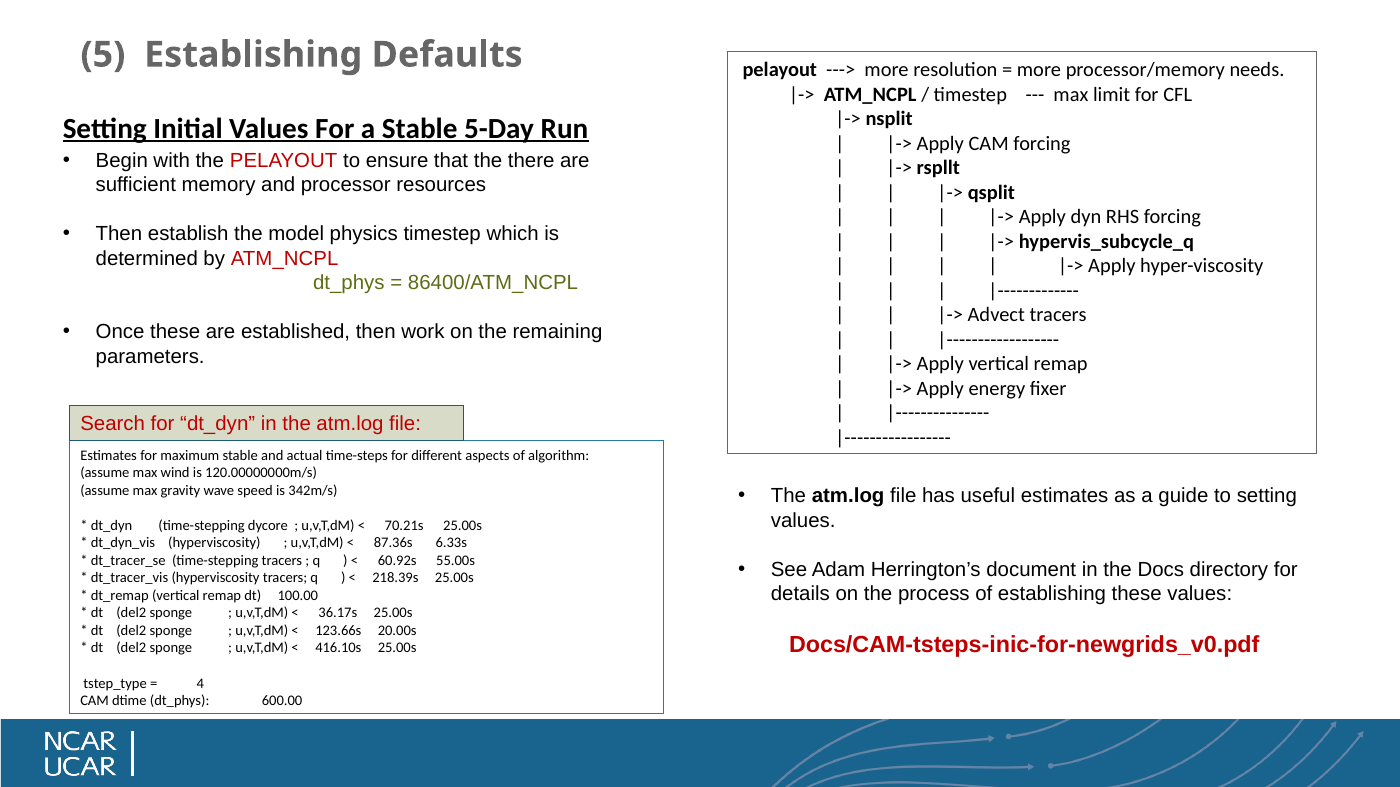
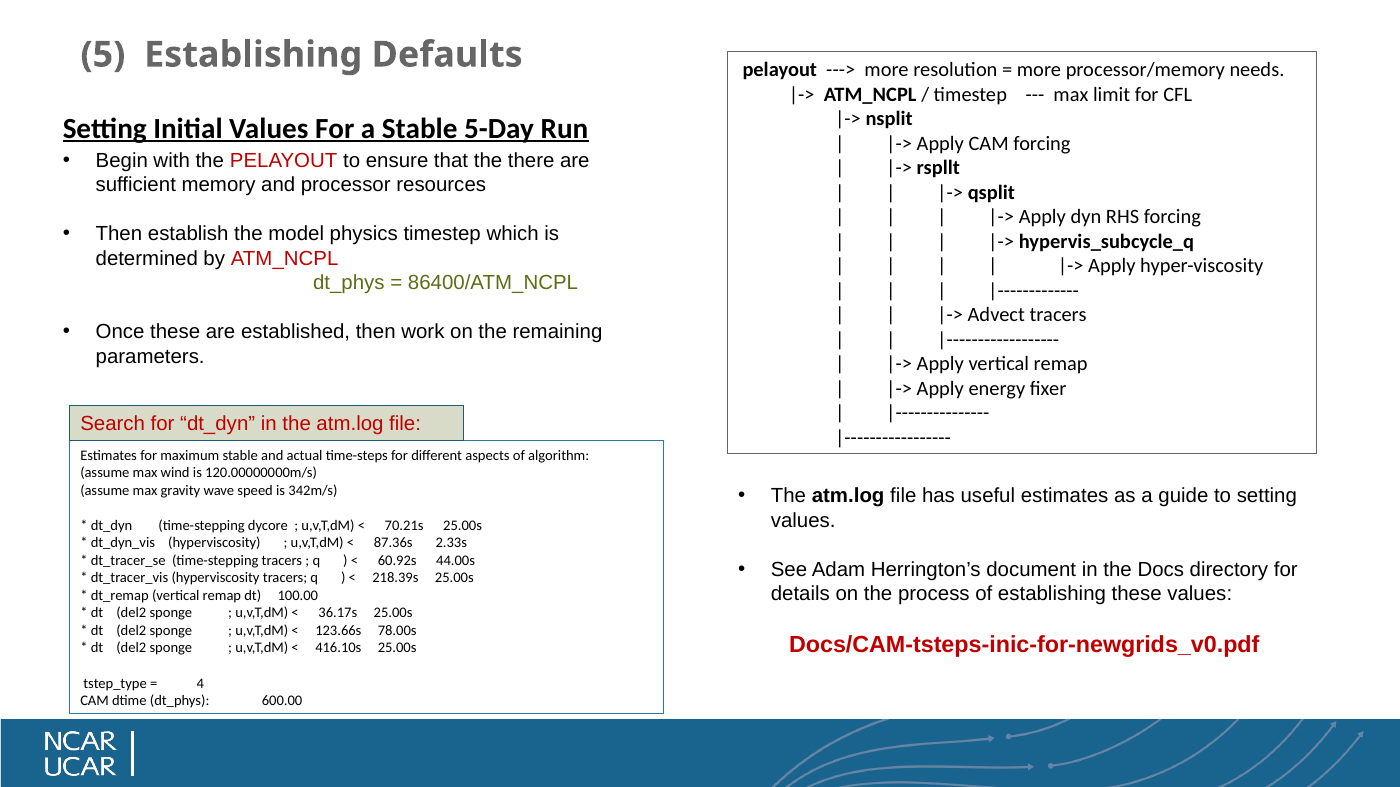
6.33s: 6.33s -> 2.33s
55.00s: 55.00s -> 44.00s
20.00s: 20.00s -> 78.00s
